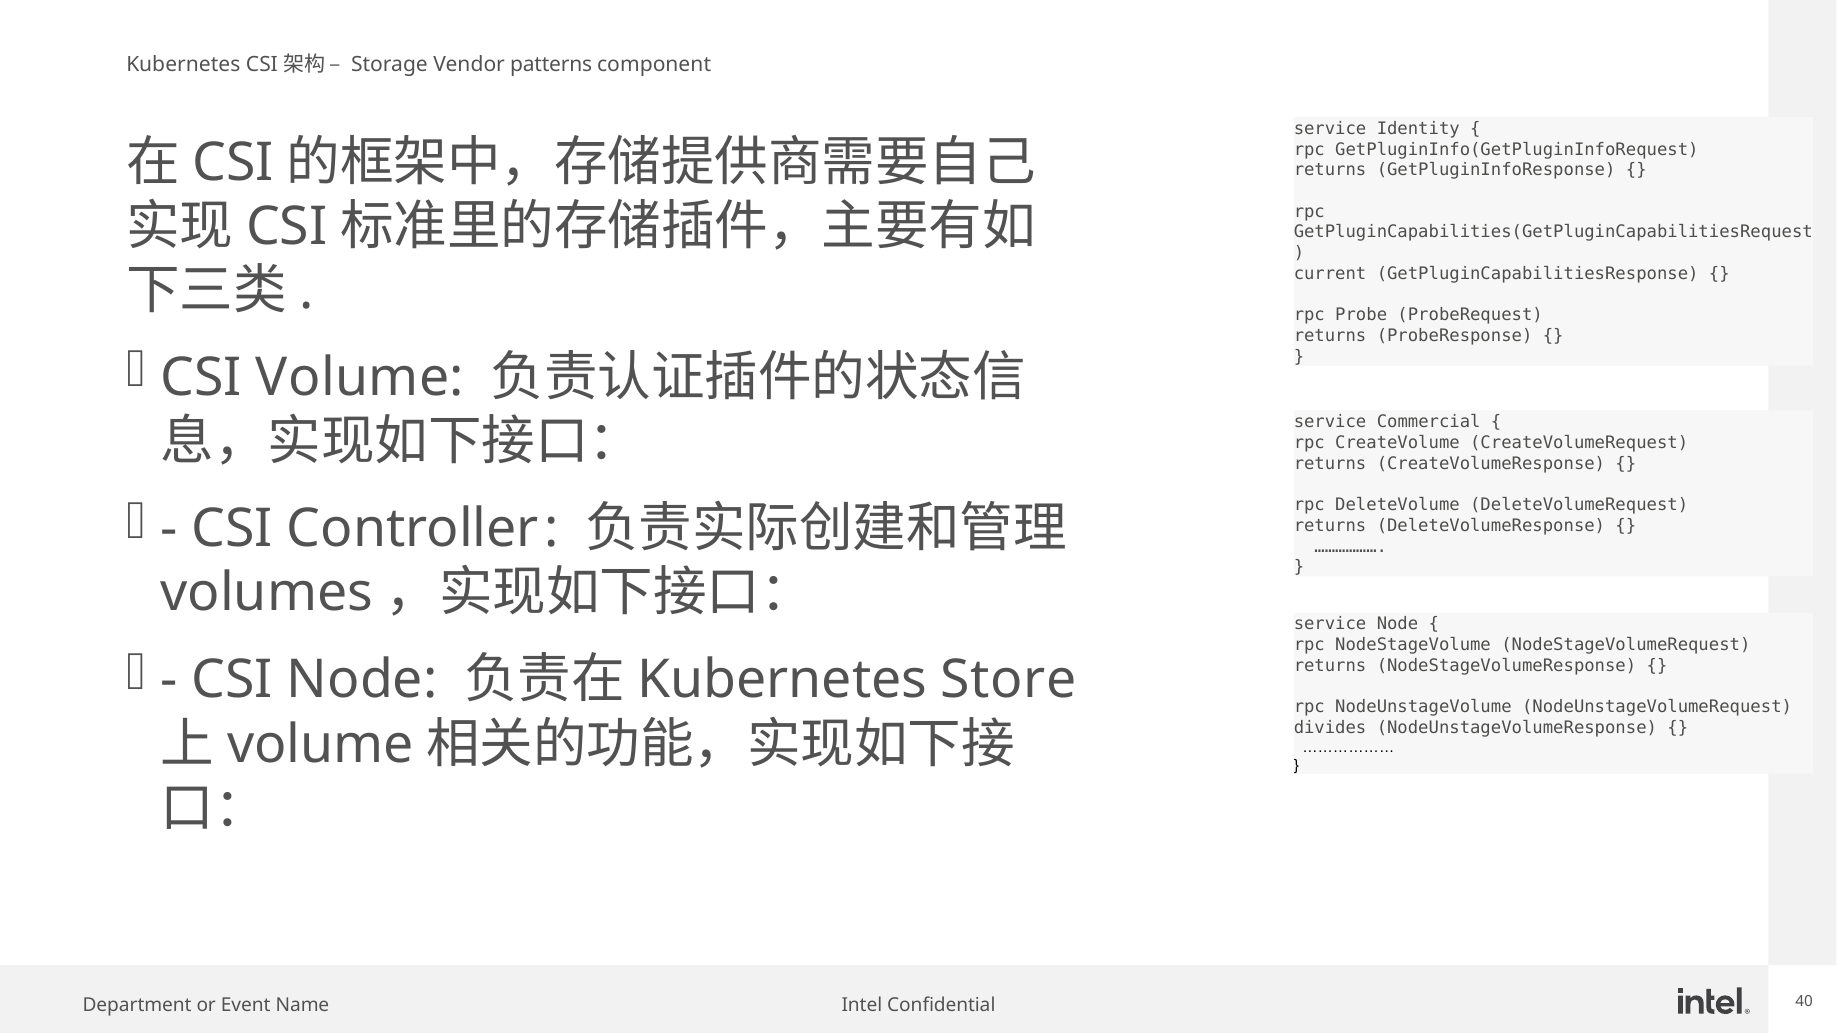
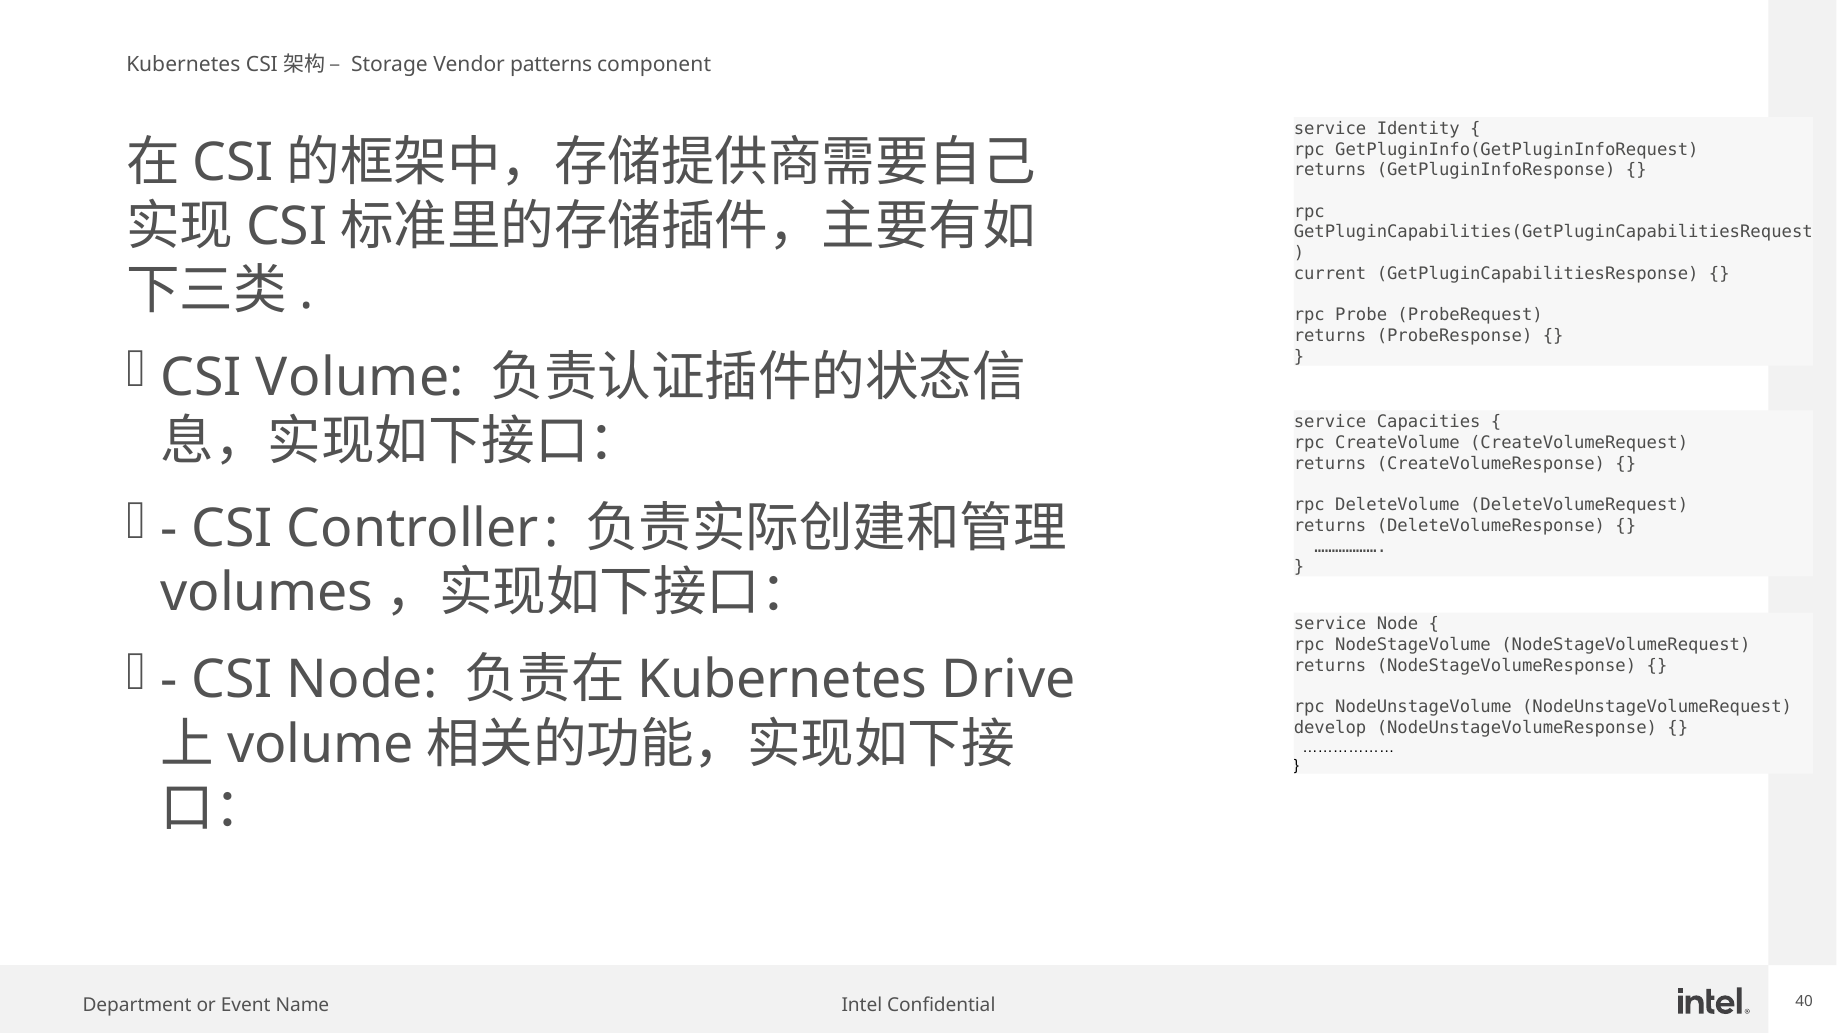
Commercial: Commercial -> Capacities
Store: Store -> Drive
divides: divides -> develop
